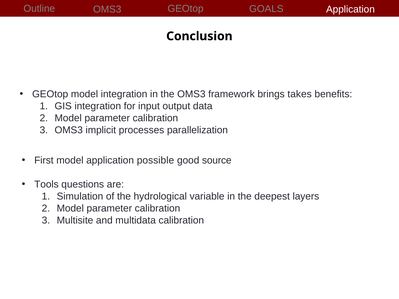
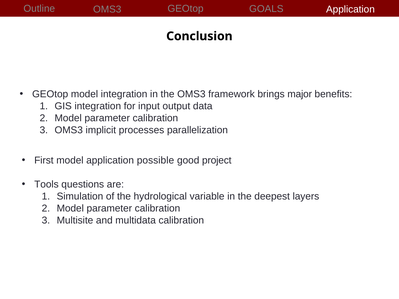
takes: takes -> major
source: source -> project
